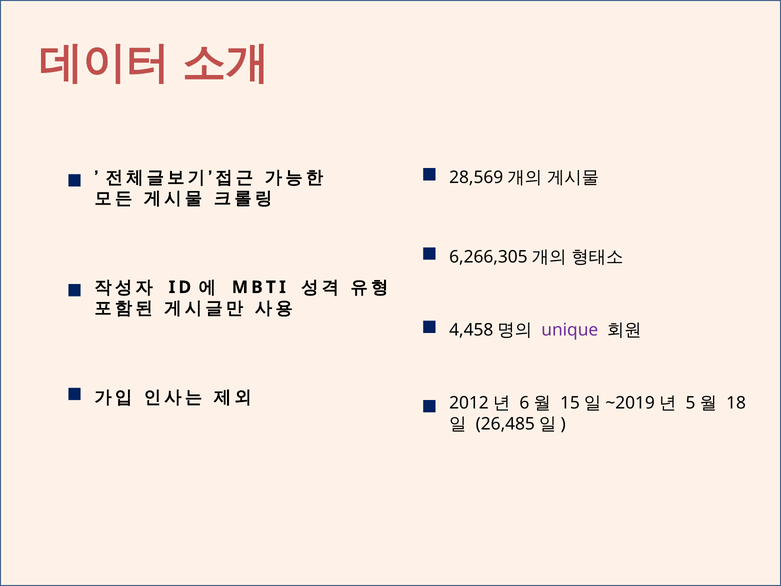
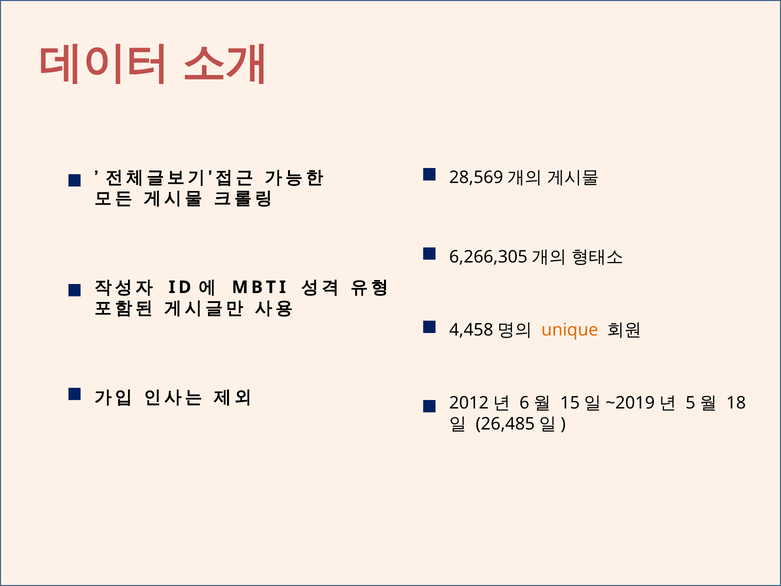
unique colour: purple -> orange
